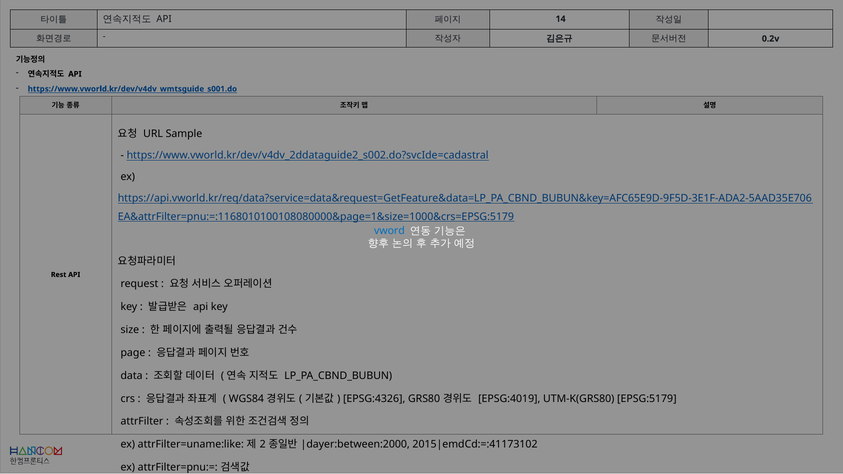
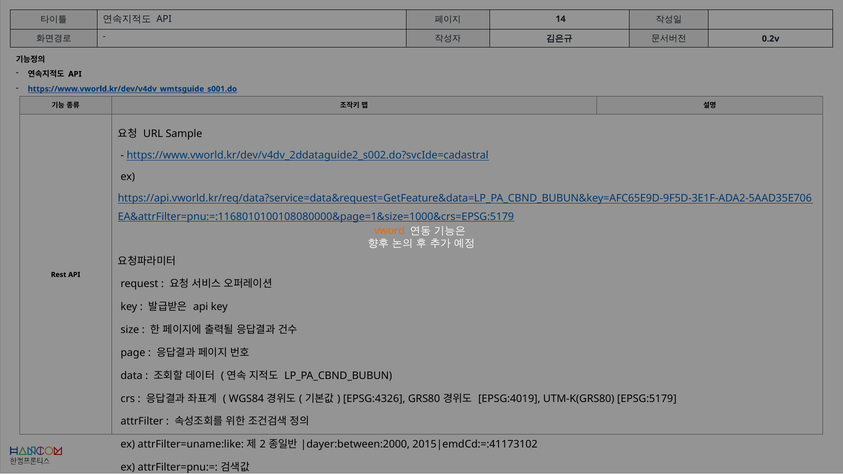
vword colour: blue -> orange
